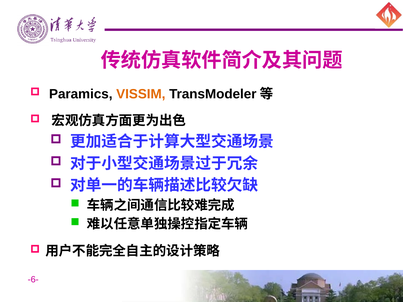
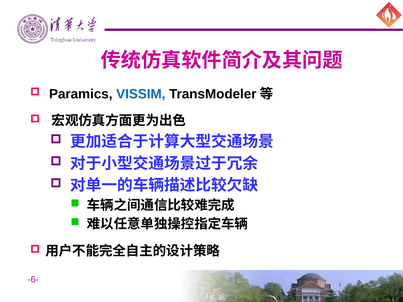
VISSIM colour: orange -> blue
